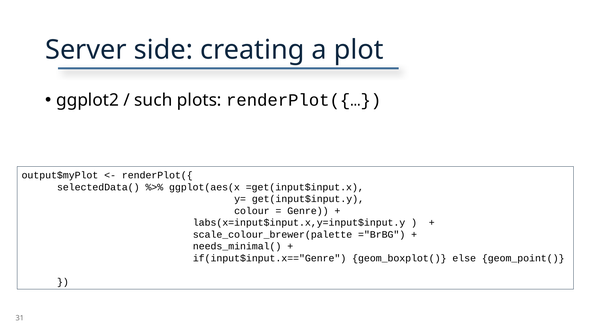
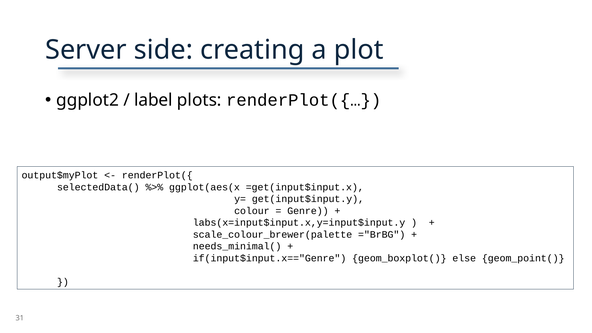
such: such -> label
